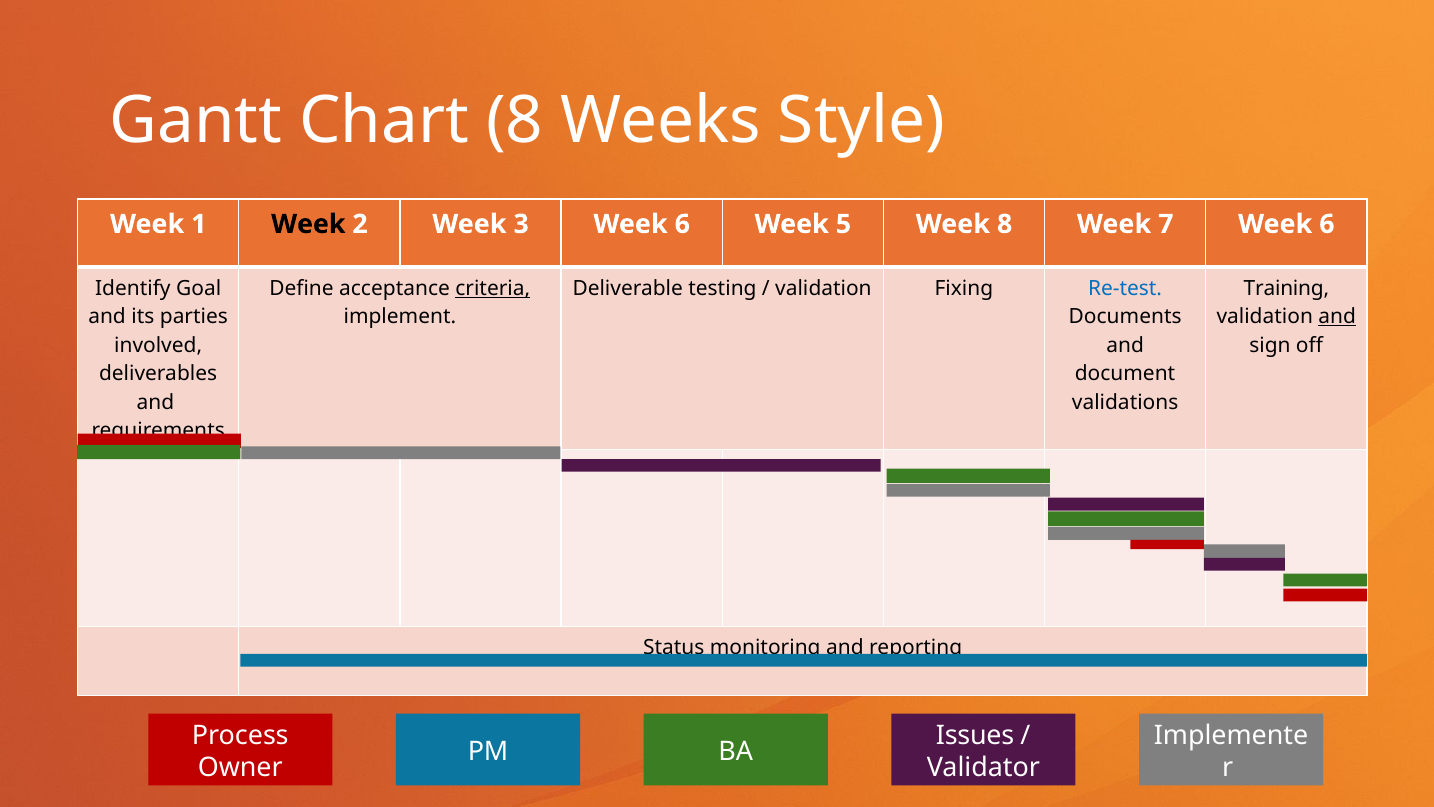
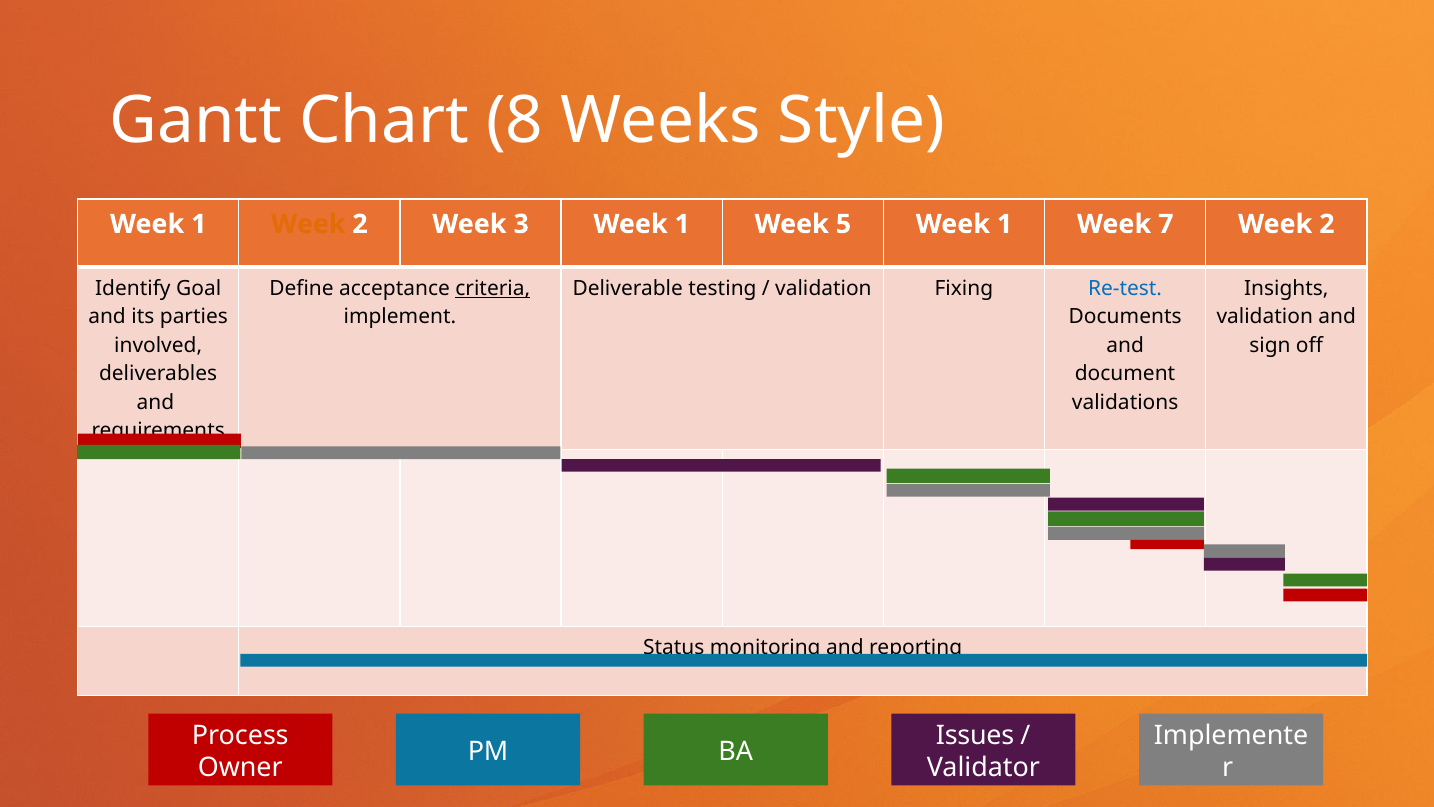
Week at (308, 224) colour: black -> orange
3 Week 6: 6 -> 1
5 Week 8: 8 -> 1
7 Week 6: 6 -> 2
Training: Training -> Insights
and at (1337, 317) underline: present -> none
